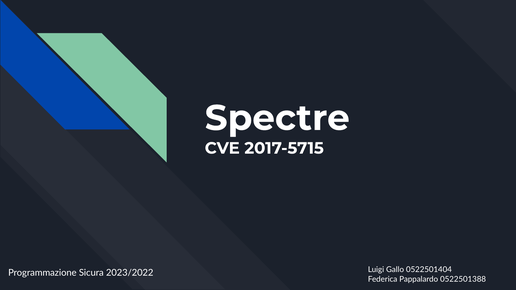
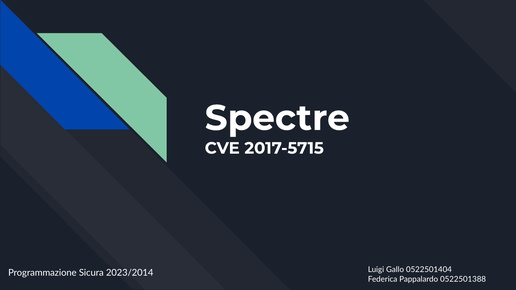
2023/2022: 2023/2022 -> 2023/2014
